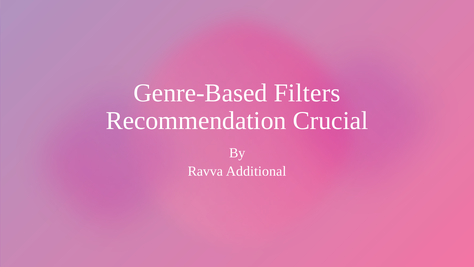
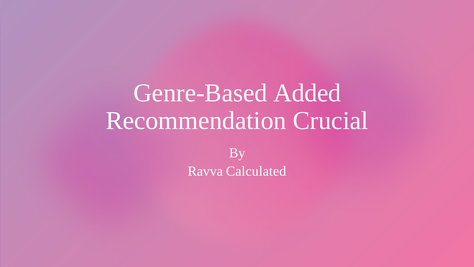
Filters: Filters -> Added
Additional: Additional -> Calculated
